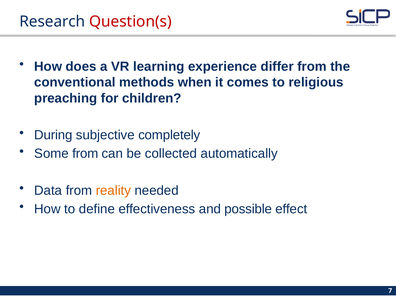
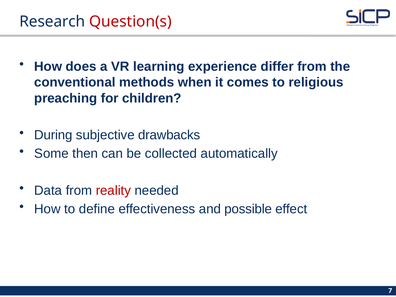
completely: completely -> drawbacks
Some from: from -> then
reality colour: orange -> red
